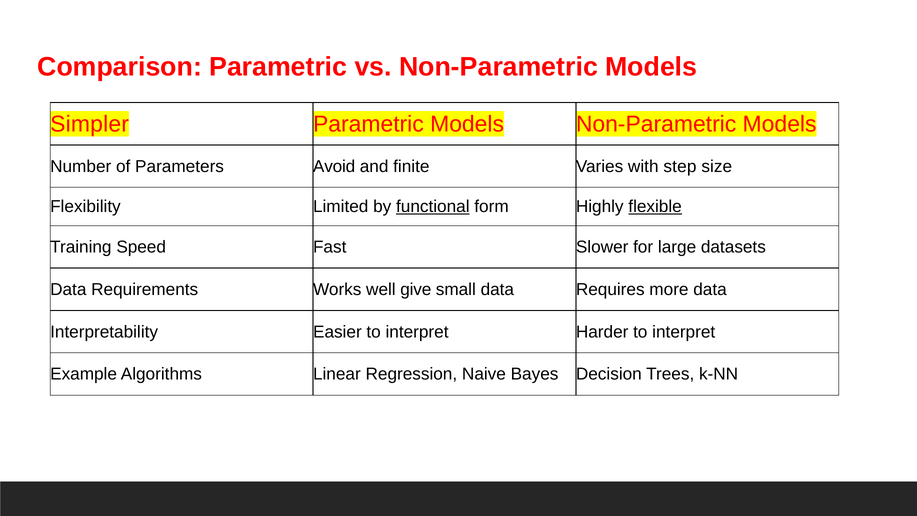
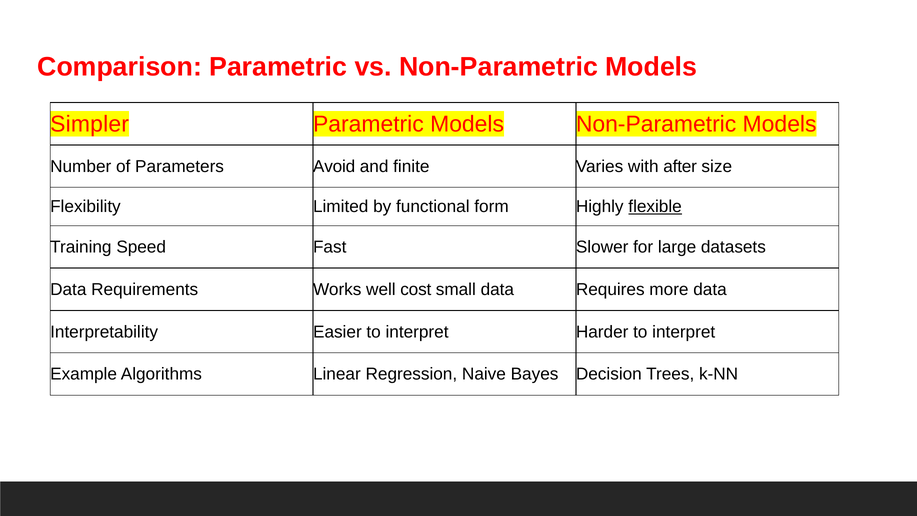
step: step -> after
functional underline: present -> none
give: give -> cost
